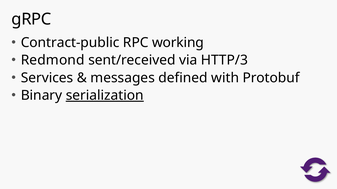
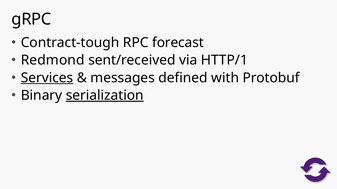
Contract-public: Contract-public -> Contract-tough
working: working -> forecast
HTTP/3: HTTP/3 -> HTTP/1
Services underline: none -> present
